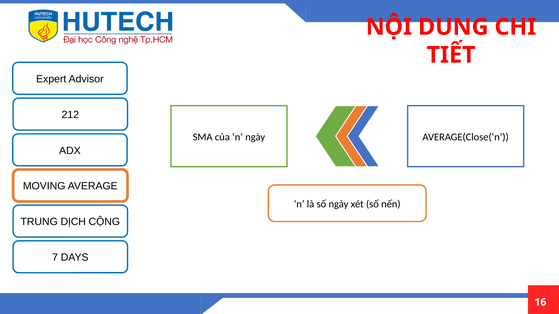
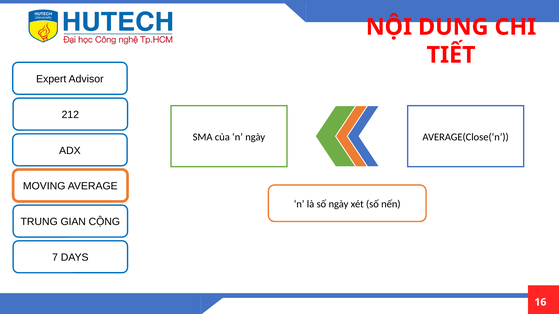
DỊCH: DỊCH -> GIAN
